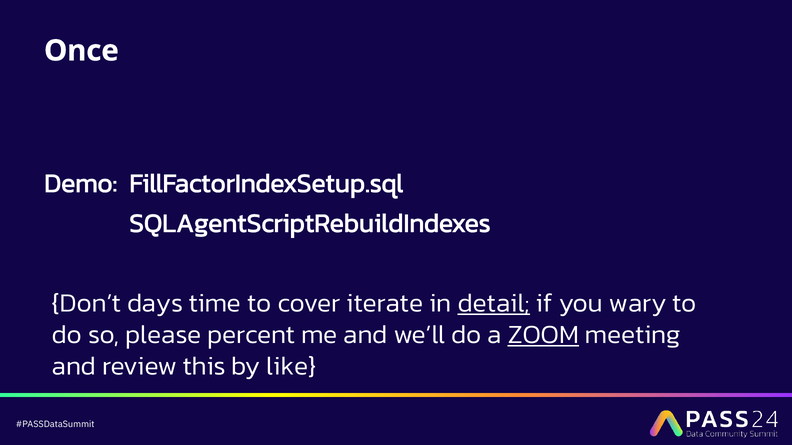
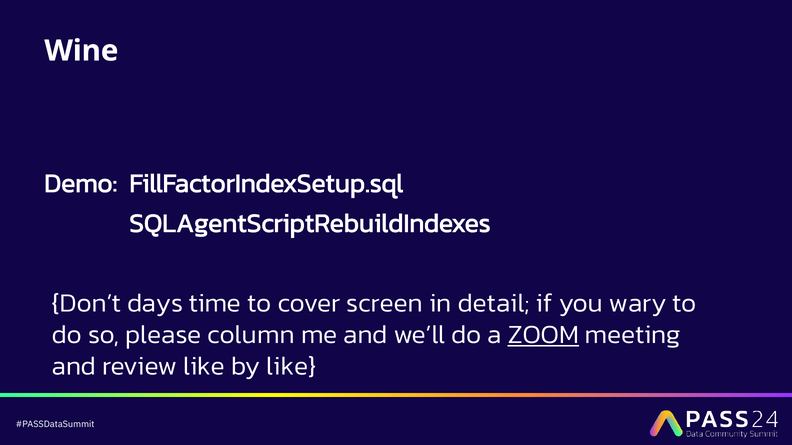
Once: Once -> Wine
iterate: iterate -> screen
detail underline: present -> none
percent: percent -> column
review this: this -> like
